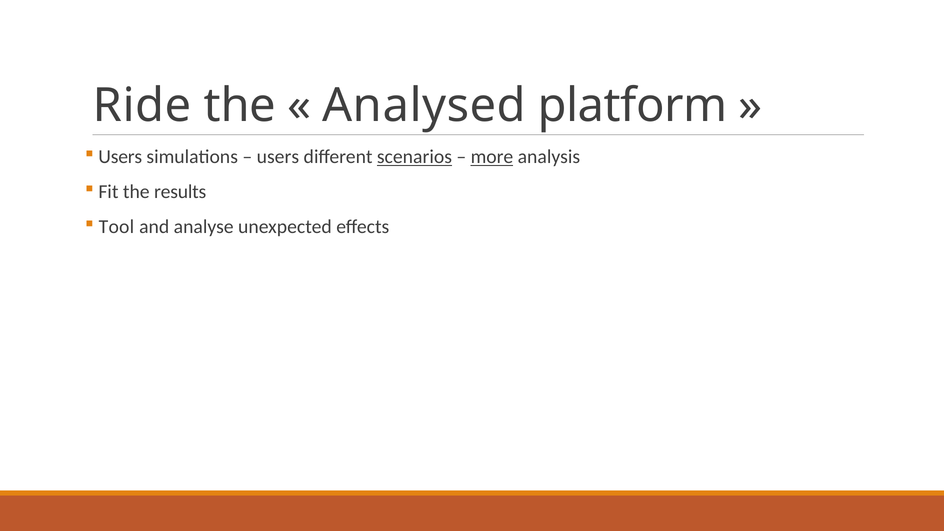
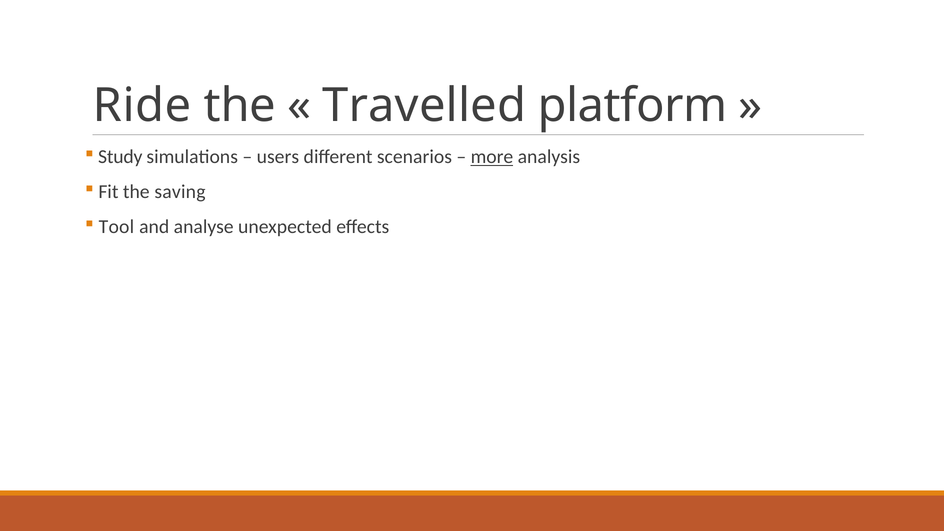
Analysed: Analysed -> Travelled
Users at (120, 157): Users -> Study
scenarios underline: present -> none
results: results -> saving
